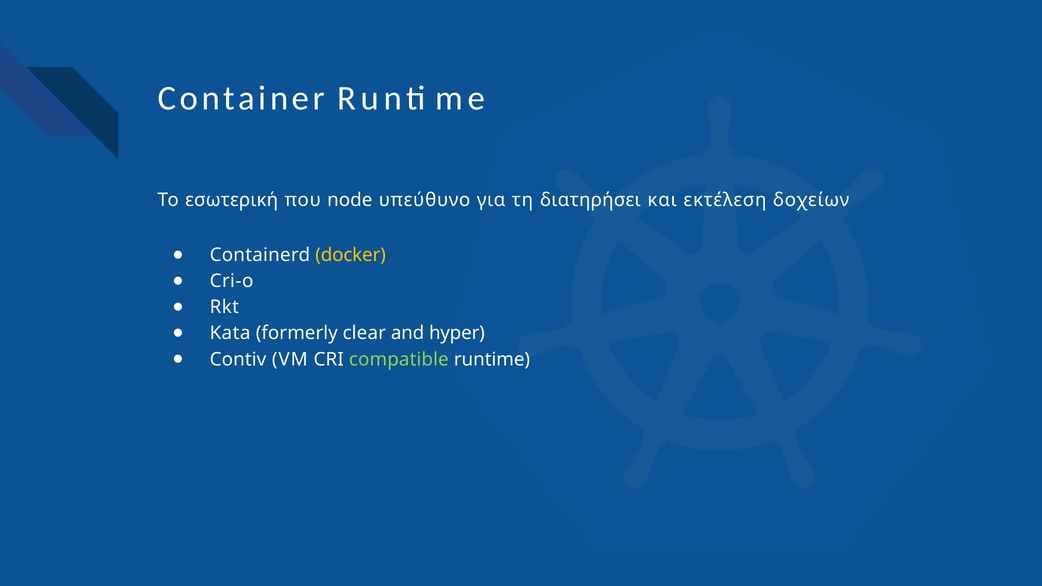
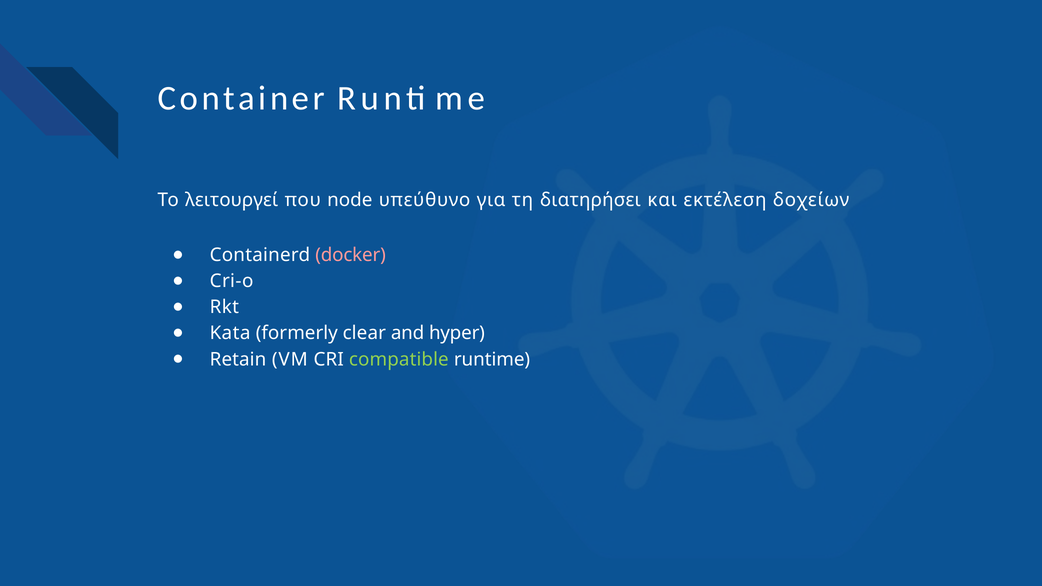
εσωτερική: εσωτερική -> λειτουργεί
docker colour: yellow -> pink
Contiv: Contiv -> Retain
